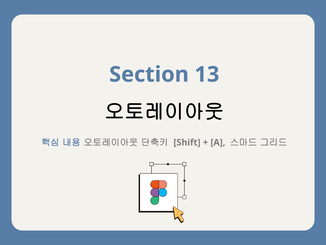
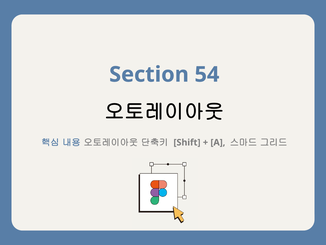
13: 13 -> 54
